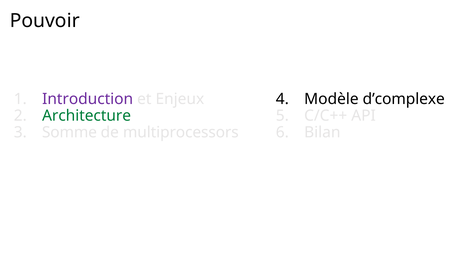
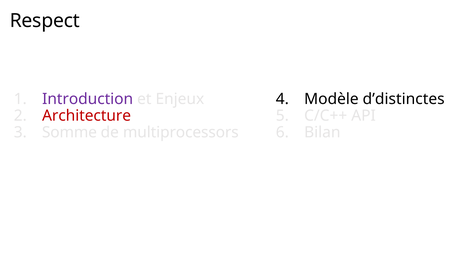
Pouvoir: Pouvoir -> Respect
d’complexe: d’complexe -> d’distinctes
Architecture colour: green -> red
